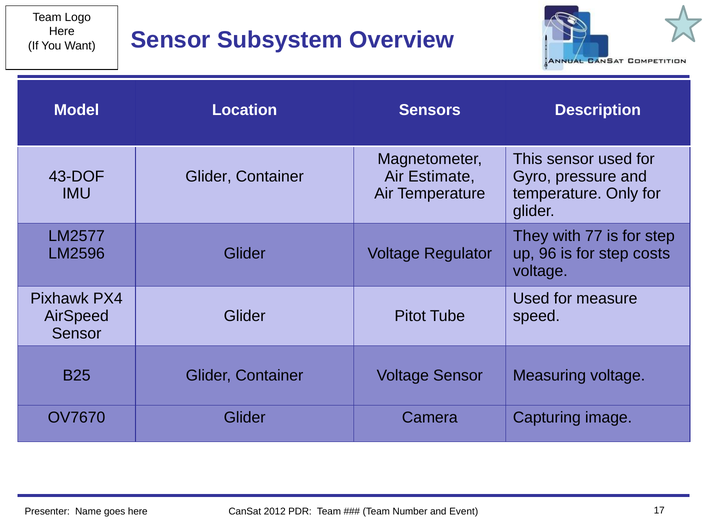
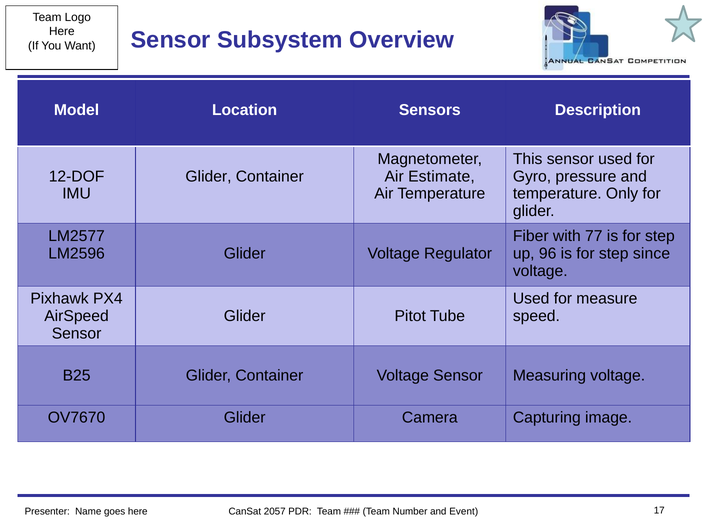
43-DOF: 43-DOF -> 12-DOF
They: They -> Fiber
costs: costs -> since
2012: 2012 -> 2057
